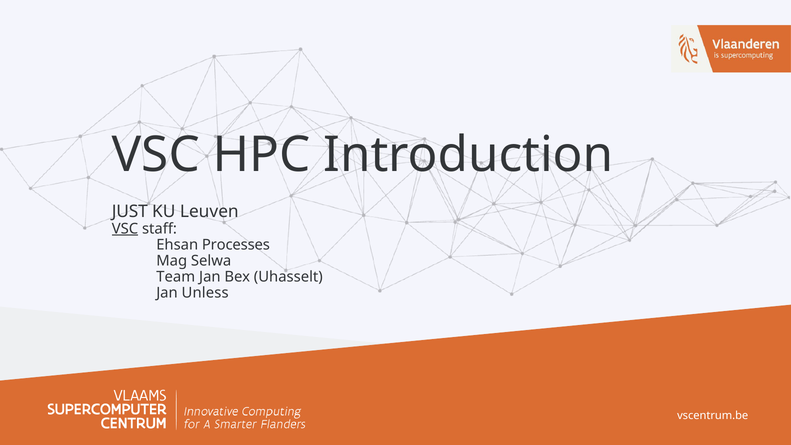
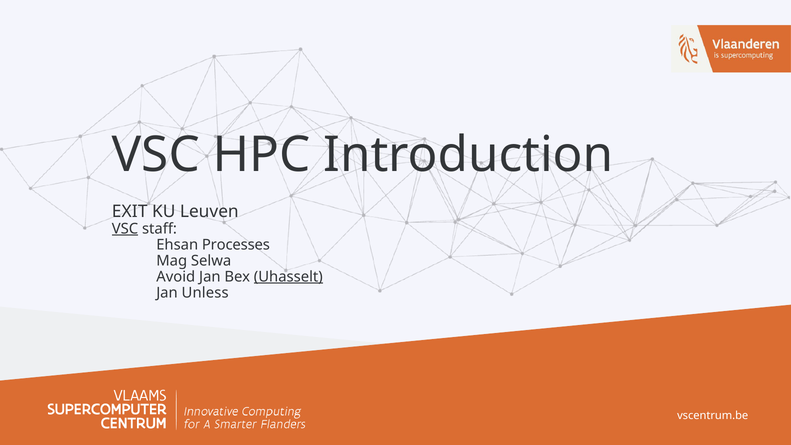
JUST: JUST -> EXIT
Team: Team -> Avoid
Uhasselt underline: none -> present
